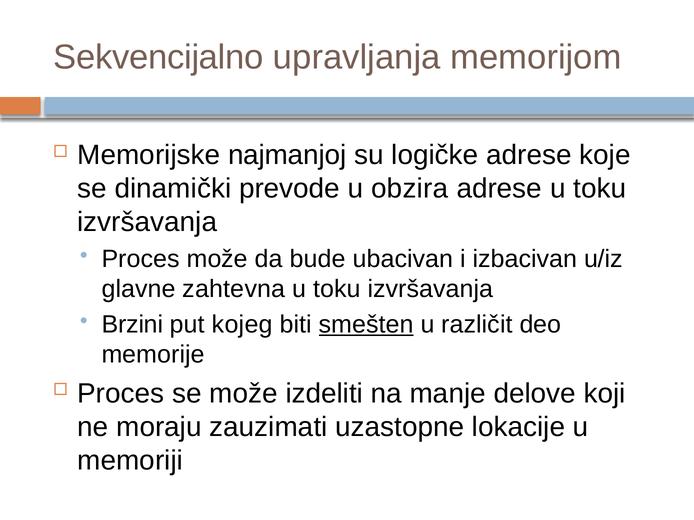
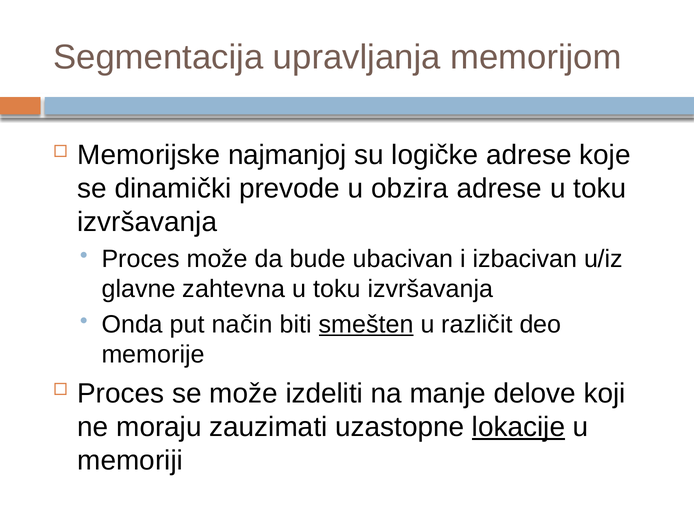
Sekvencijalno: Sekvencijalno -> Segmentacija
Brzini: Brzini -> Onda
kojeg: kojeg -> način
lokacije underline: none -> present
